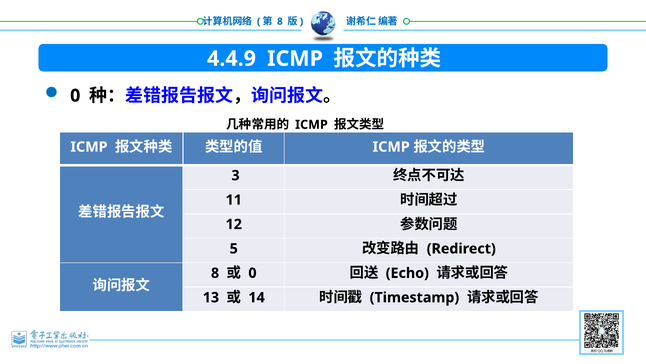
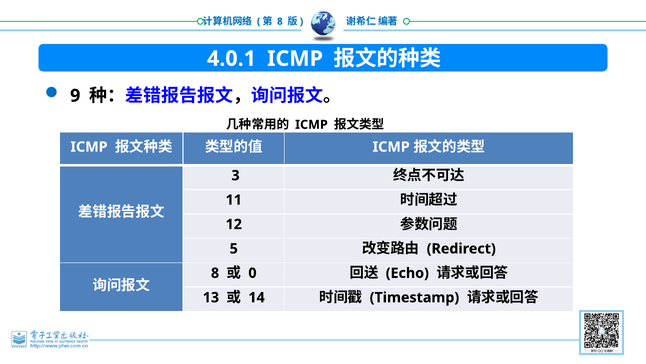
4.4.9: 4.4.9 -> 4.0.1
0 at (75, 96): 0 -> 9
